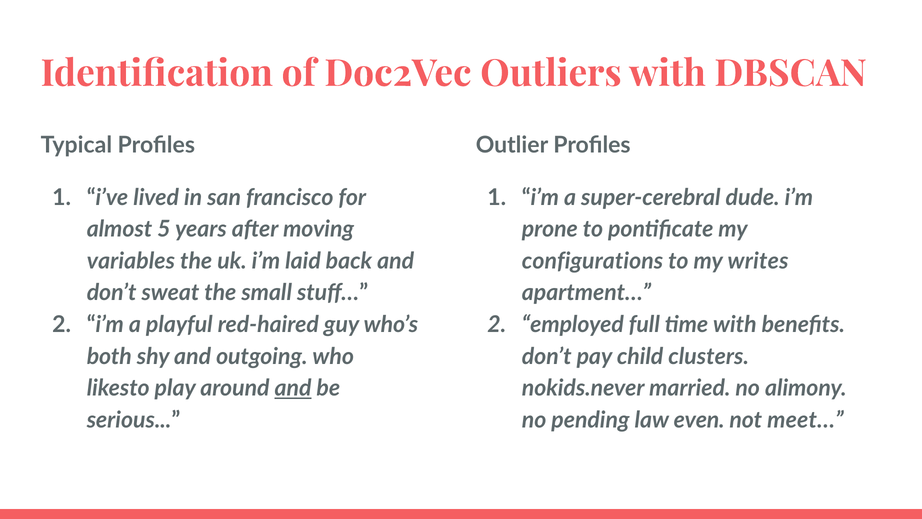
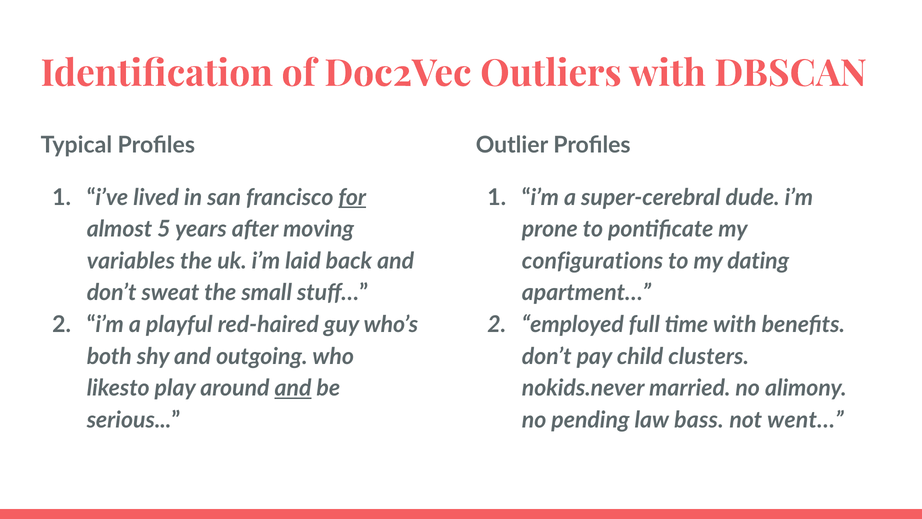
for underline: none -> present
writes: writes -> dating
even: even -> bass
meet…: meet… -> went…
